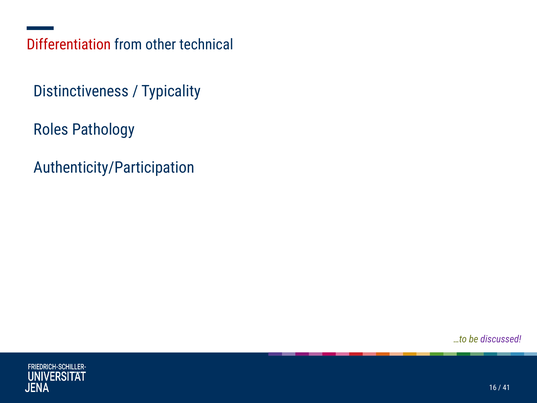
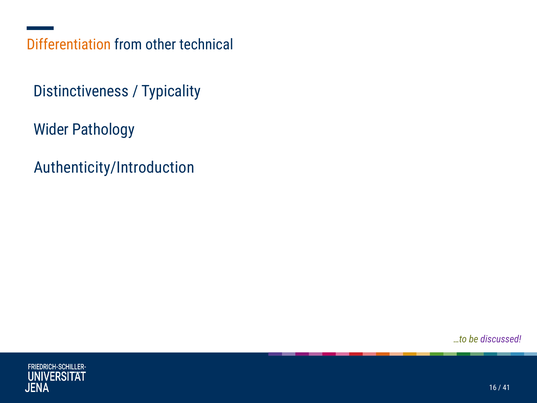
Differentiation colour: red -> orange
Roles: Roles -> Wider
Authenticity/Participation: Authenticity/Participation -> Authenticity/Introduction
